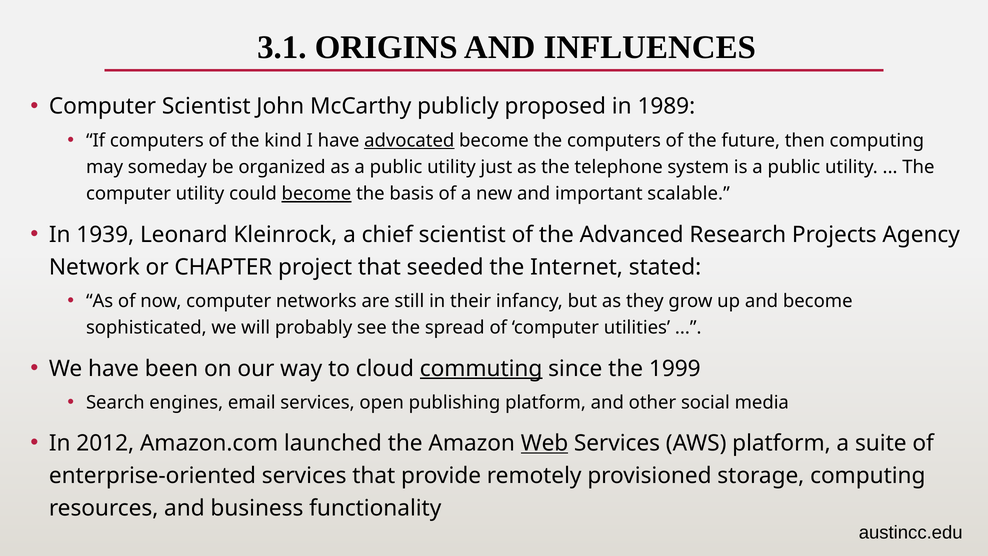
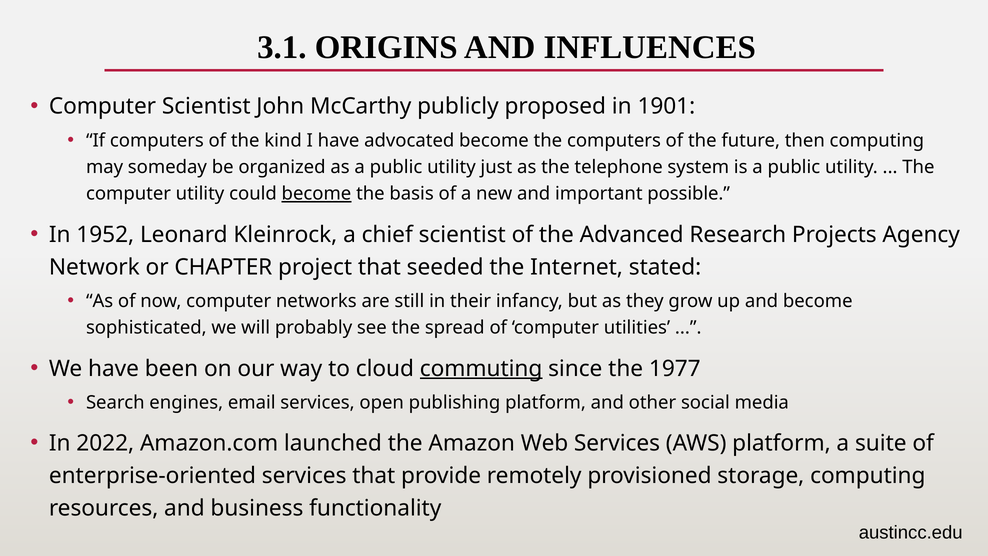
1989: 1989 -> 1901
advocated underline: present -> none
scalable: scalable -> possible
1939: 1939 -> 1952
1999: 1999 -> 1977
2012: 2012 -> 2022
Web underline: present -> none
